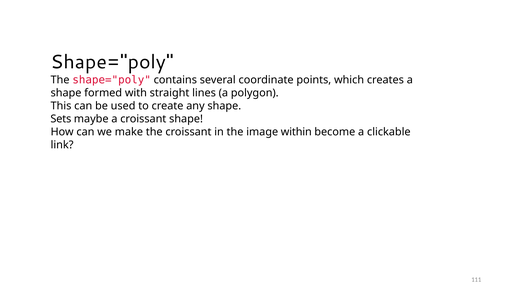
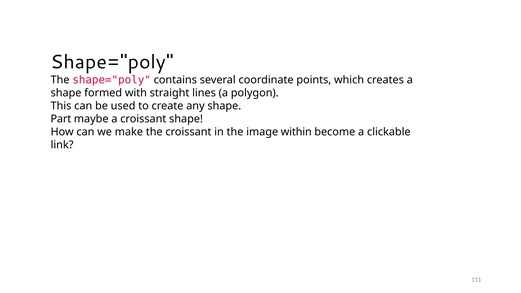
Sets: Sets -> Part
